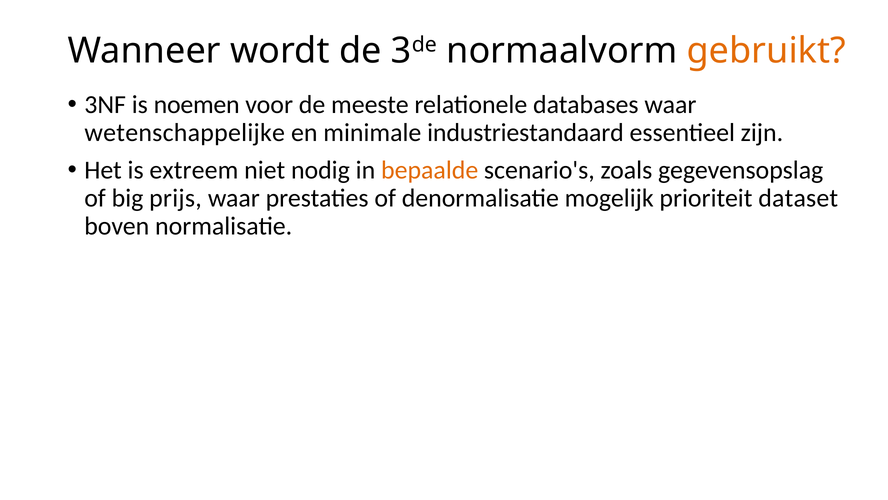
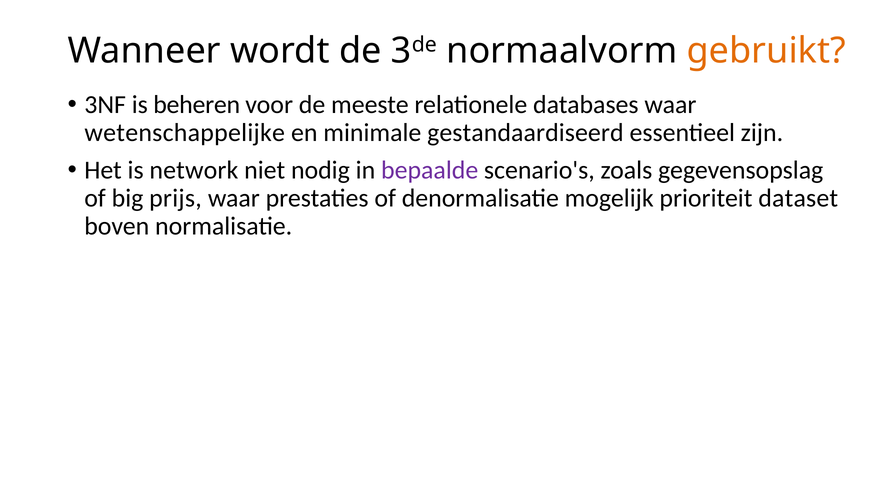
noemen: noemen -> beheren
industriestandaard: industriestandaard -> gestandaardiseerd
extreem: extreem -> network
bepaalde colour: orange -> purple
